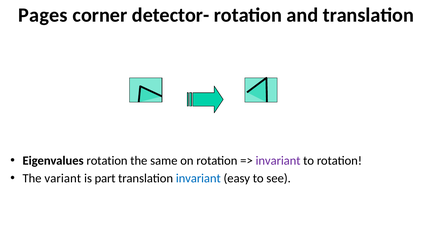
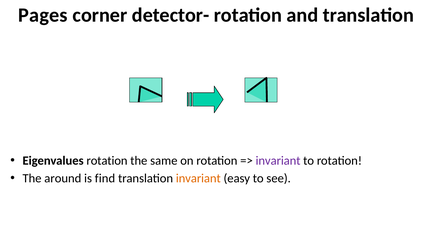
variant: variant -> around
part: part -> find
invariant at (198, 178) colour: blue -> orange
